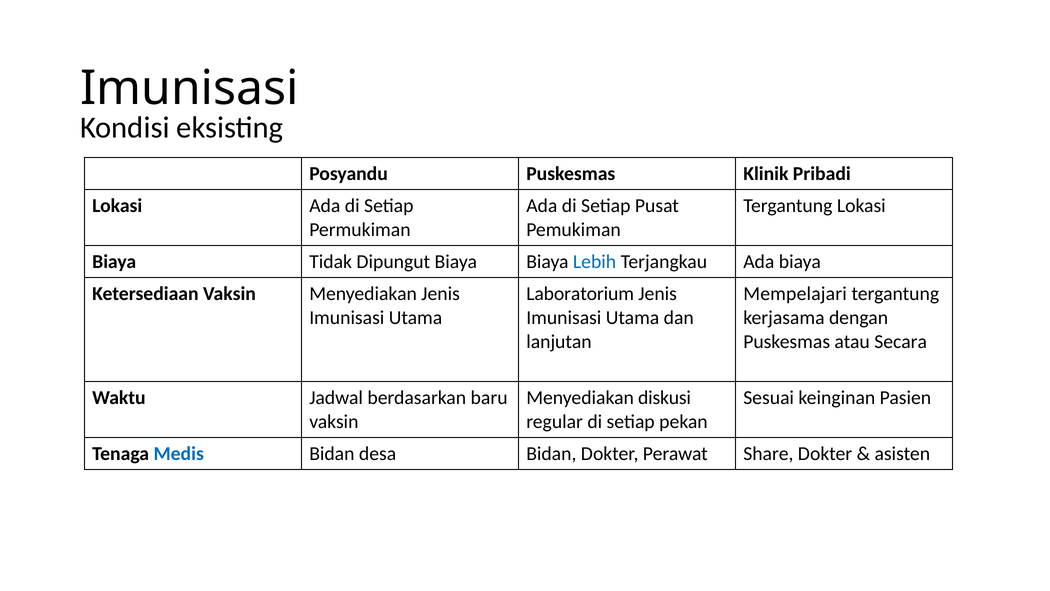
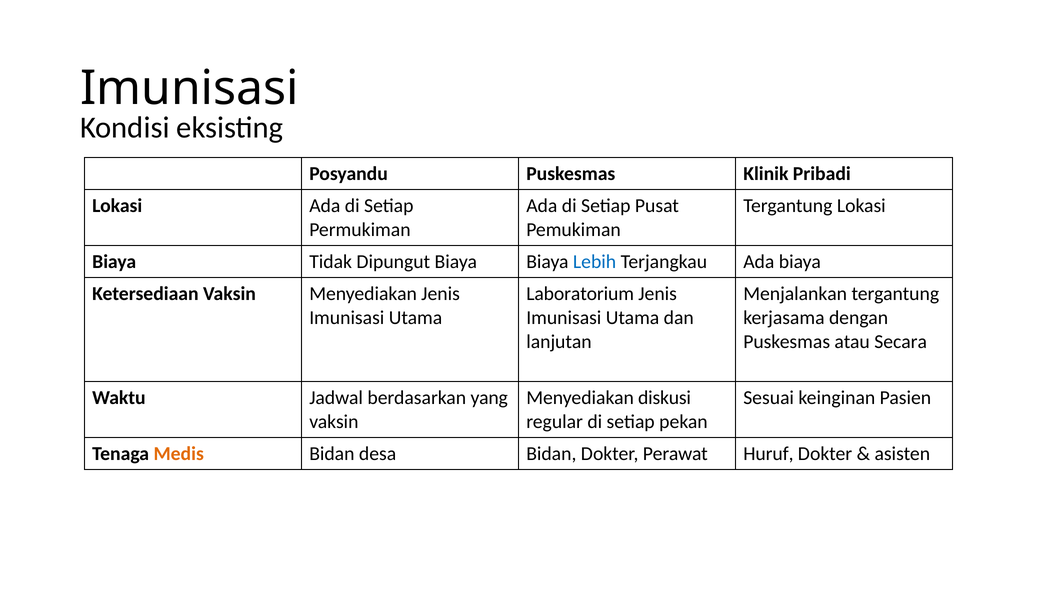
Mempelajari: Mempelajari -> Menjalankan
baru: baru -> yang
Medis colour: blue -> orange
Share: Share -> Huruf
